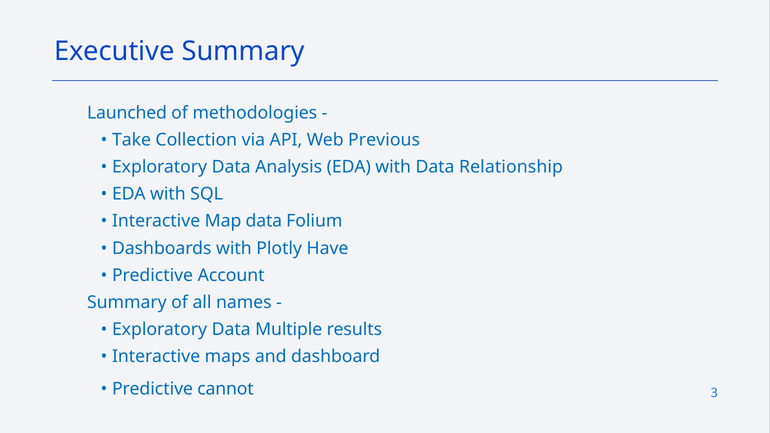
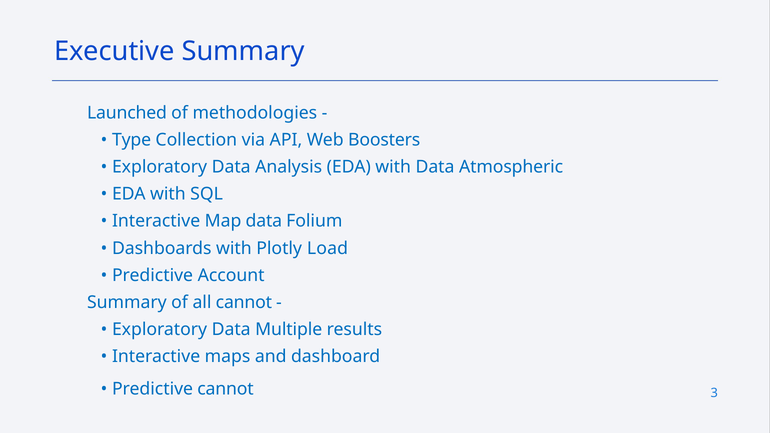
Take: Take -> Type
Previous: Previous -> Boosters
Relationship: Relationship -> Atmospheric
Have: Have -> Load
all names: names -> cannot
